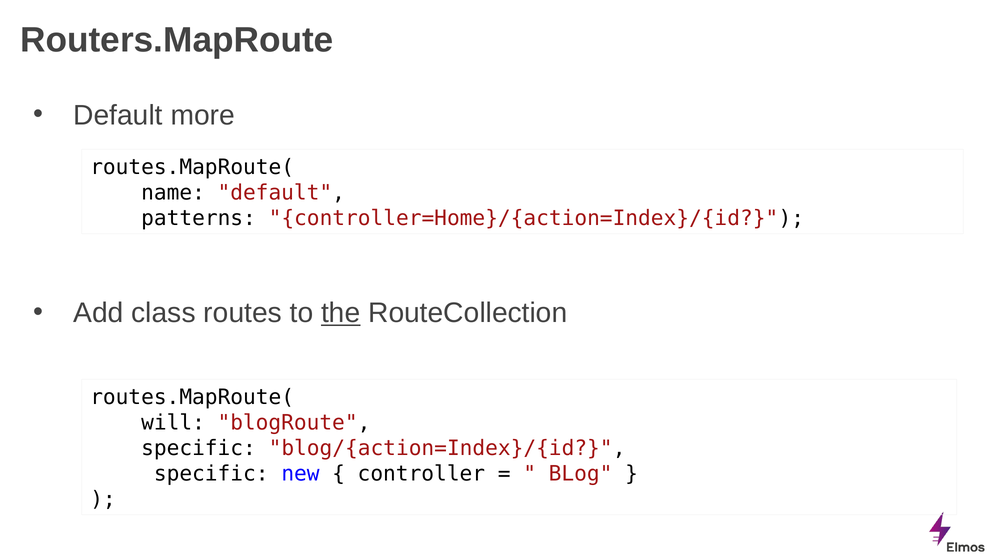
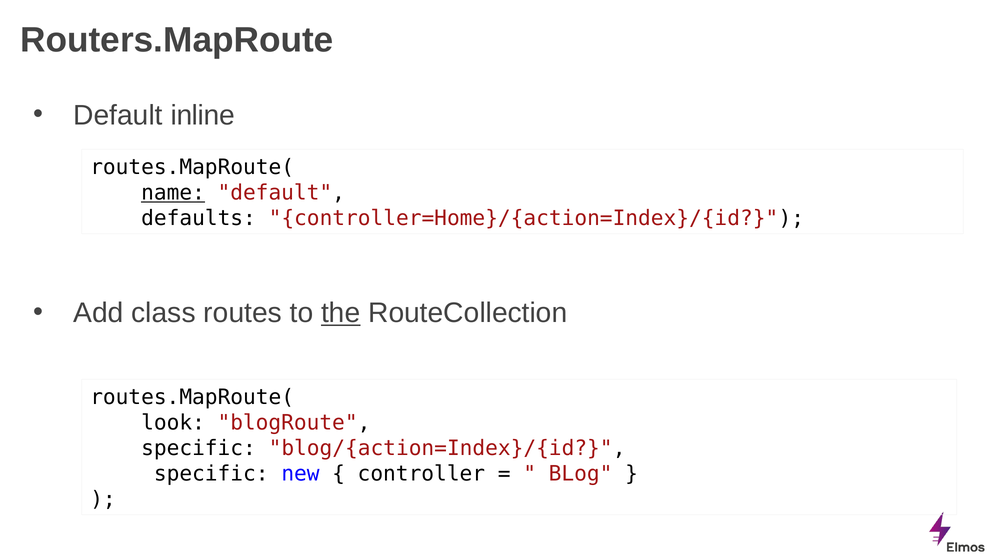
more: more -> inline
name underline: none -> present
patterns: patterns -> defaults
will: will -> look
